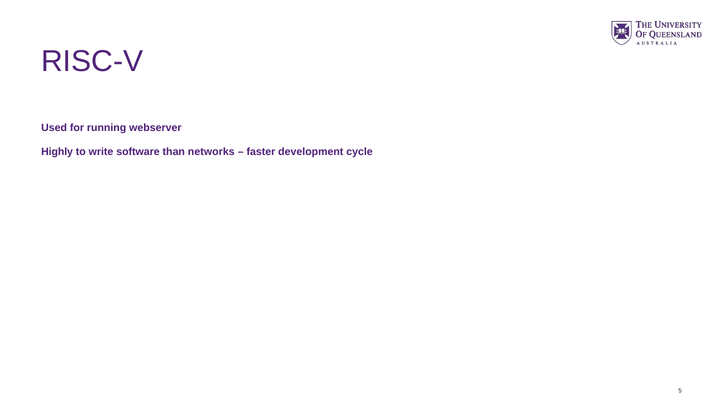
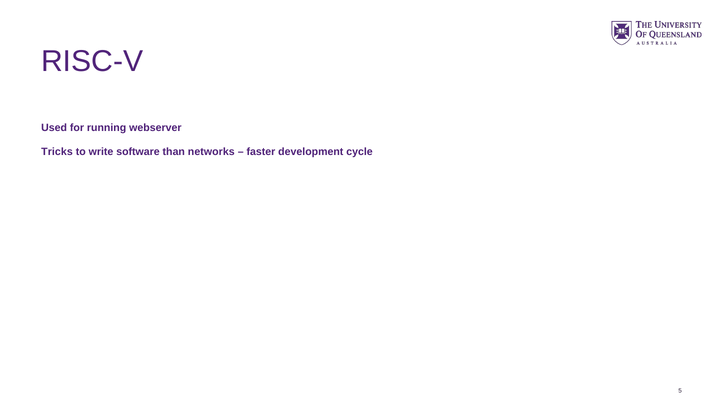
Highly: Highly -> Tricks
